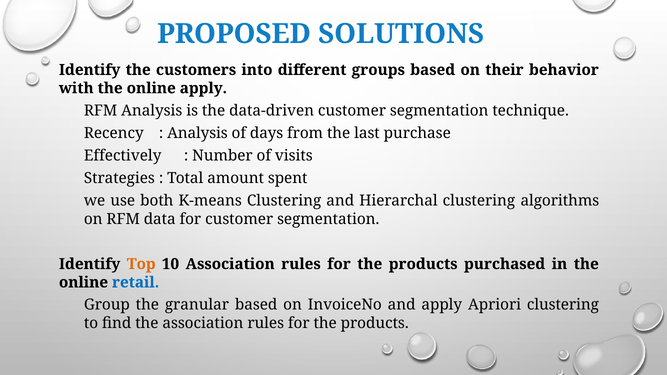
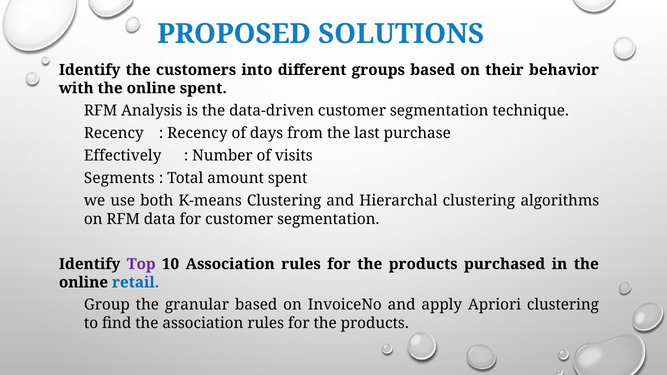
online apply: apply -> spent
Analysis at (197, 133): Analysis -> Recency
Strategies: Strategies -> Segments
Top colour: orange -> purple
